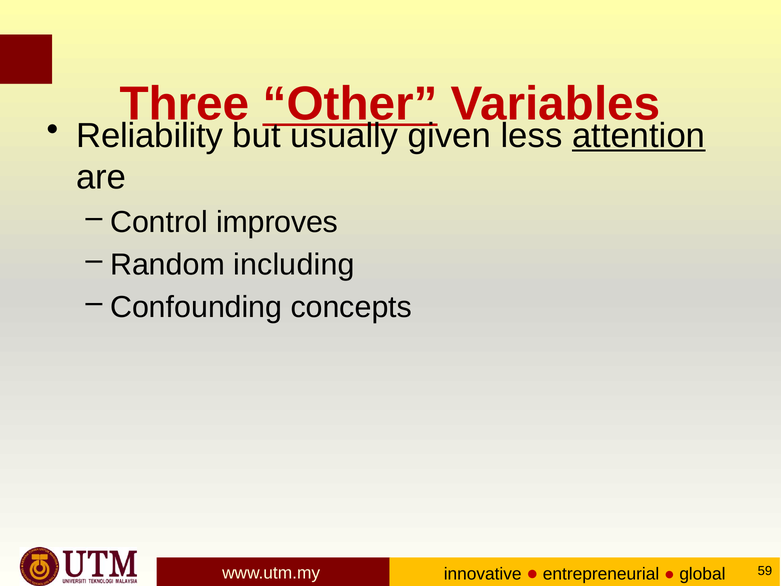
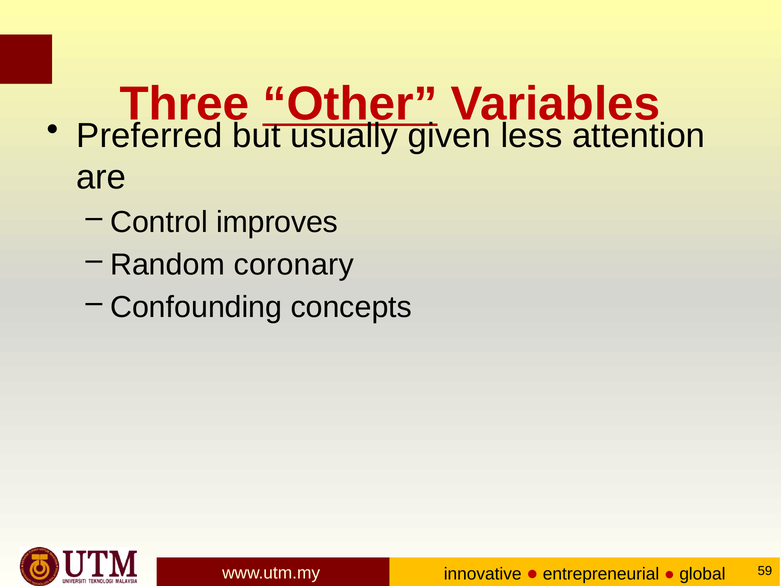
Reliability: Reliability -> Preferred
attention underline: present -> none
including: including -> coronary
